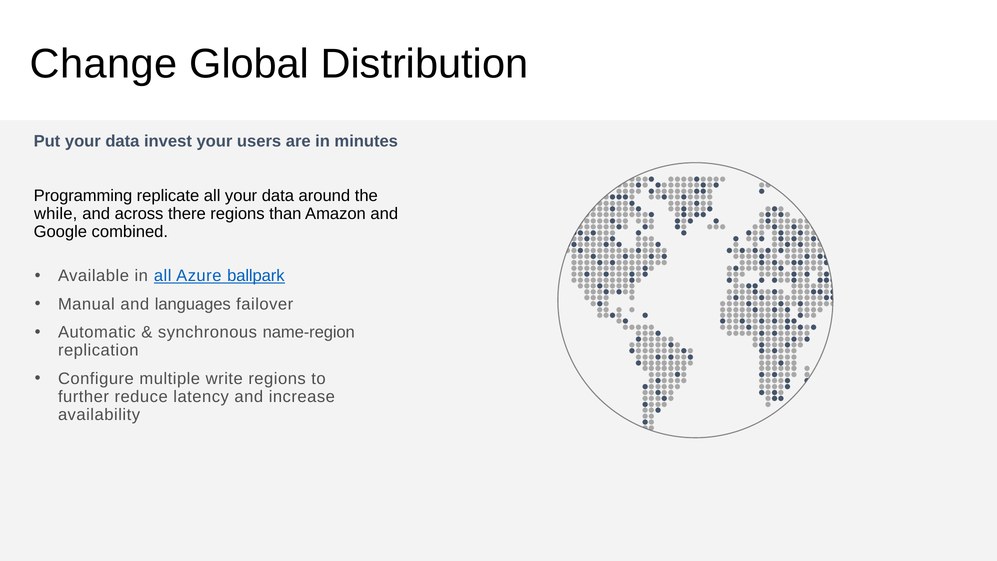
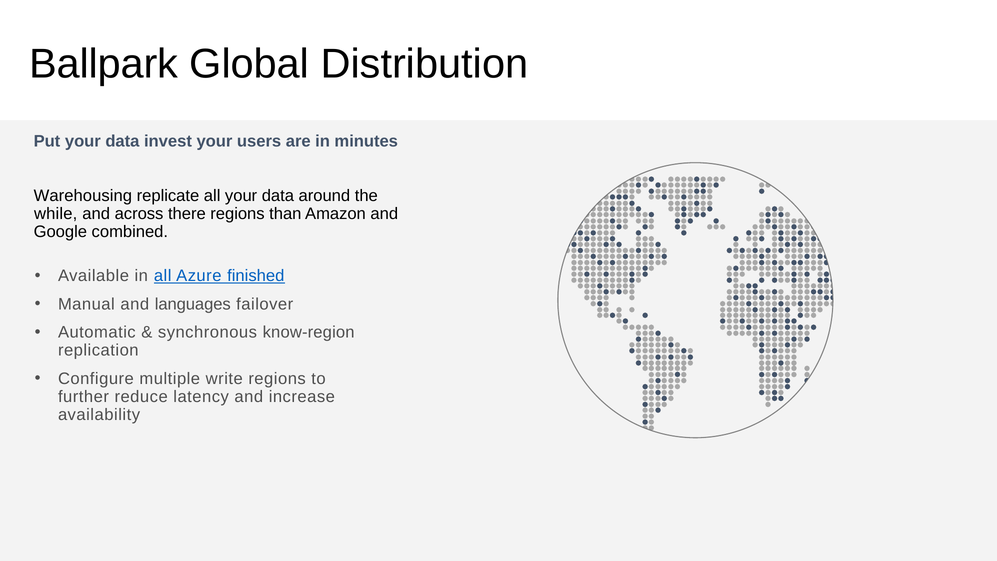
Change: Change -> Ballpark
Programming: Programming -> Warehousing
ballpark: ballpark -> finished
name-region: name-region -> know-region
